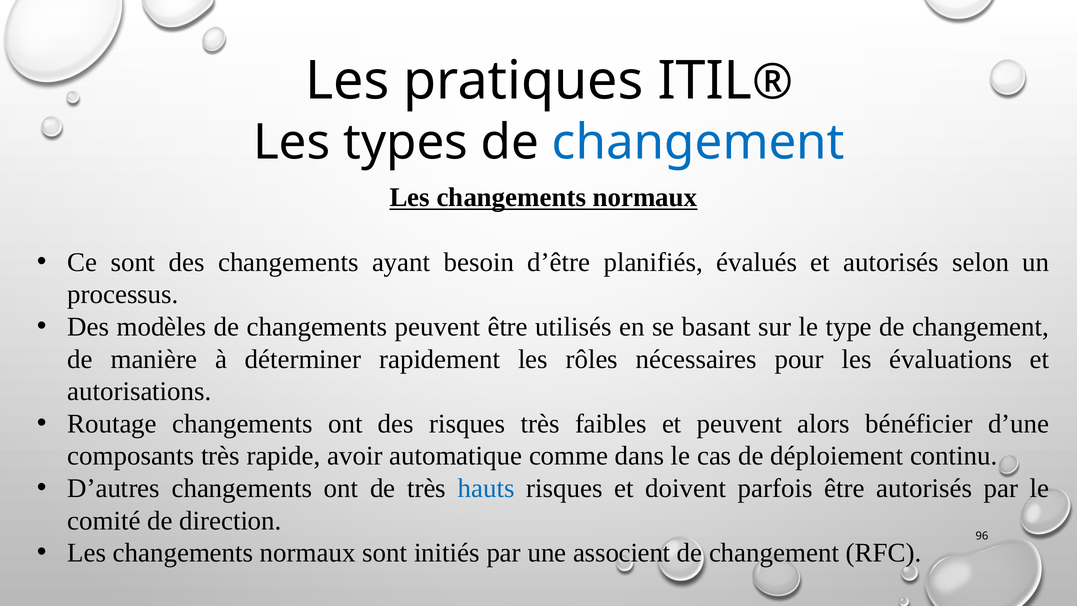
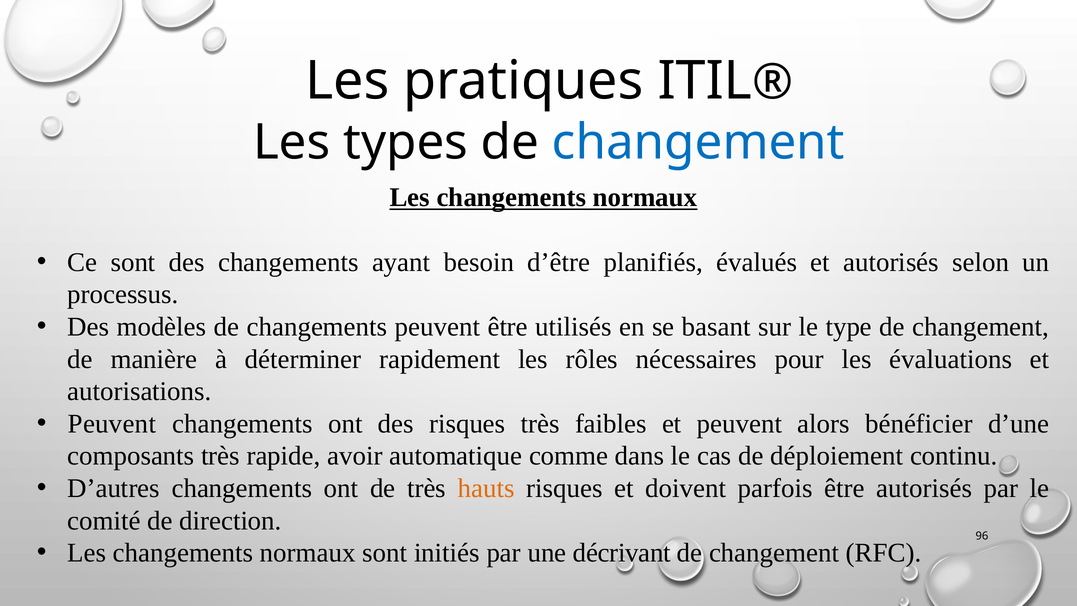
Routage at (112, 424): Routage -> Peuvent
hauts colour: blue -> orange
associent: associent -> décrivant
